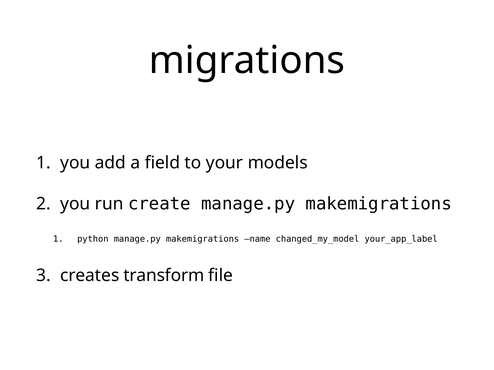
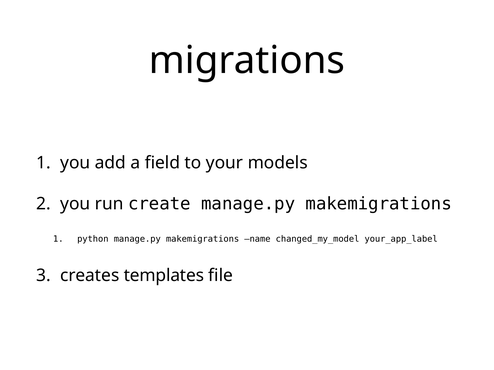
transform: transform -> templates
